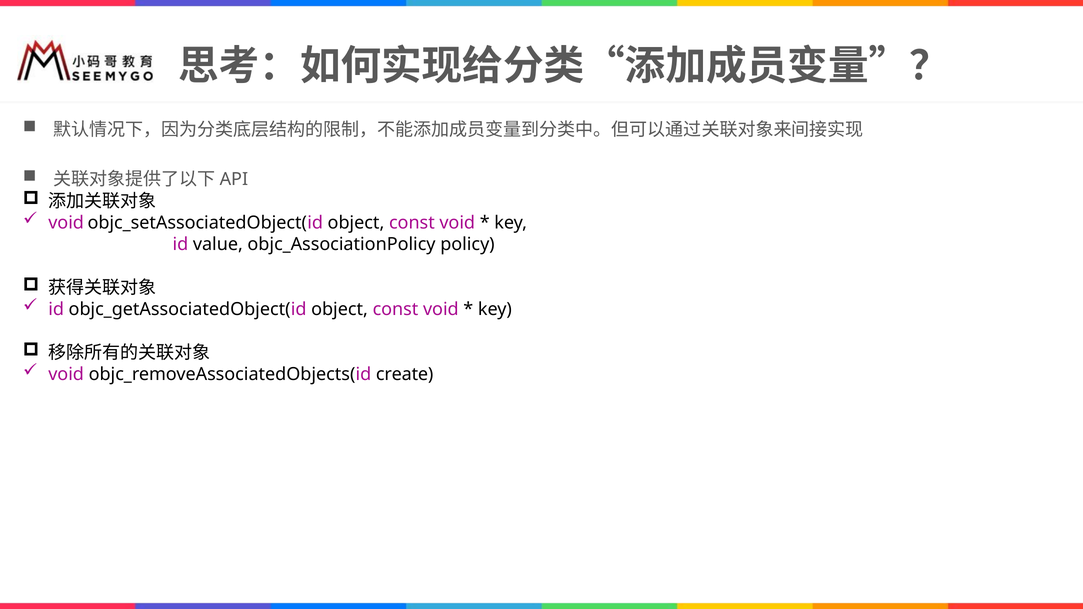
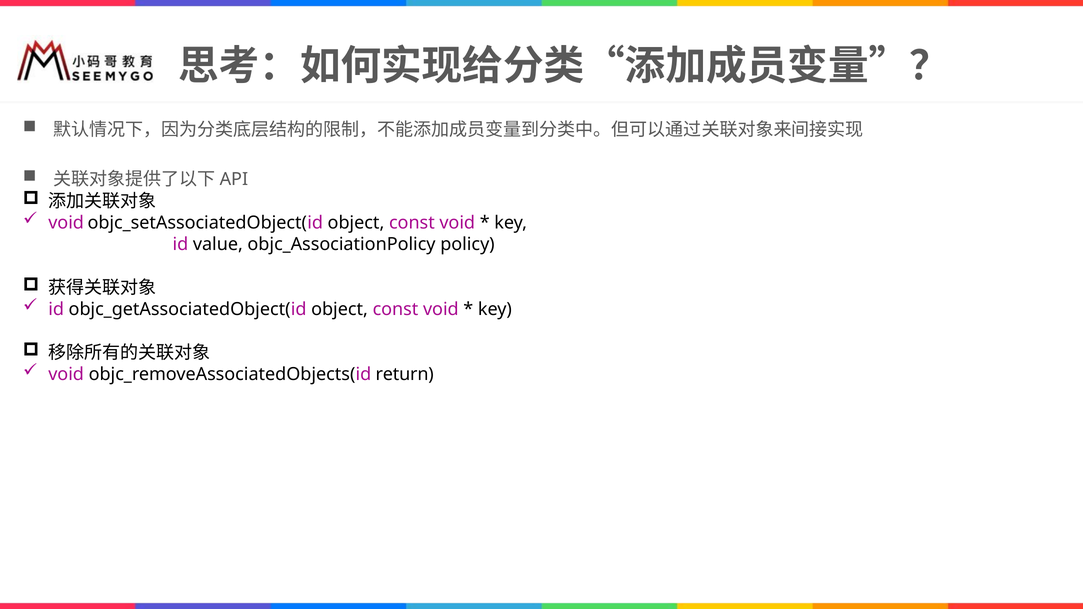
create: create -> return
